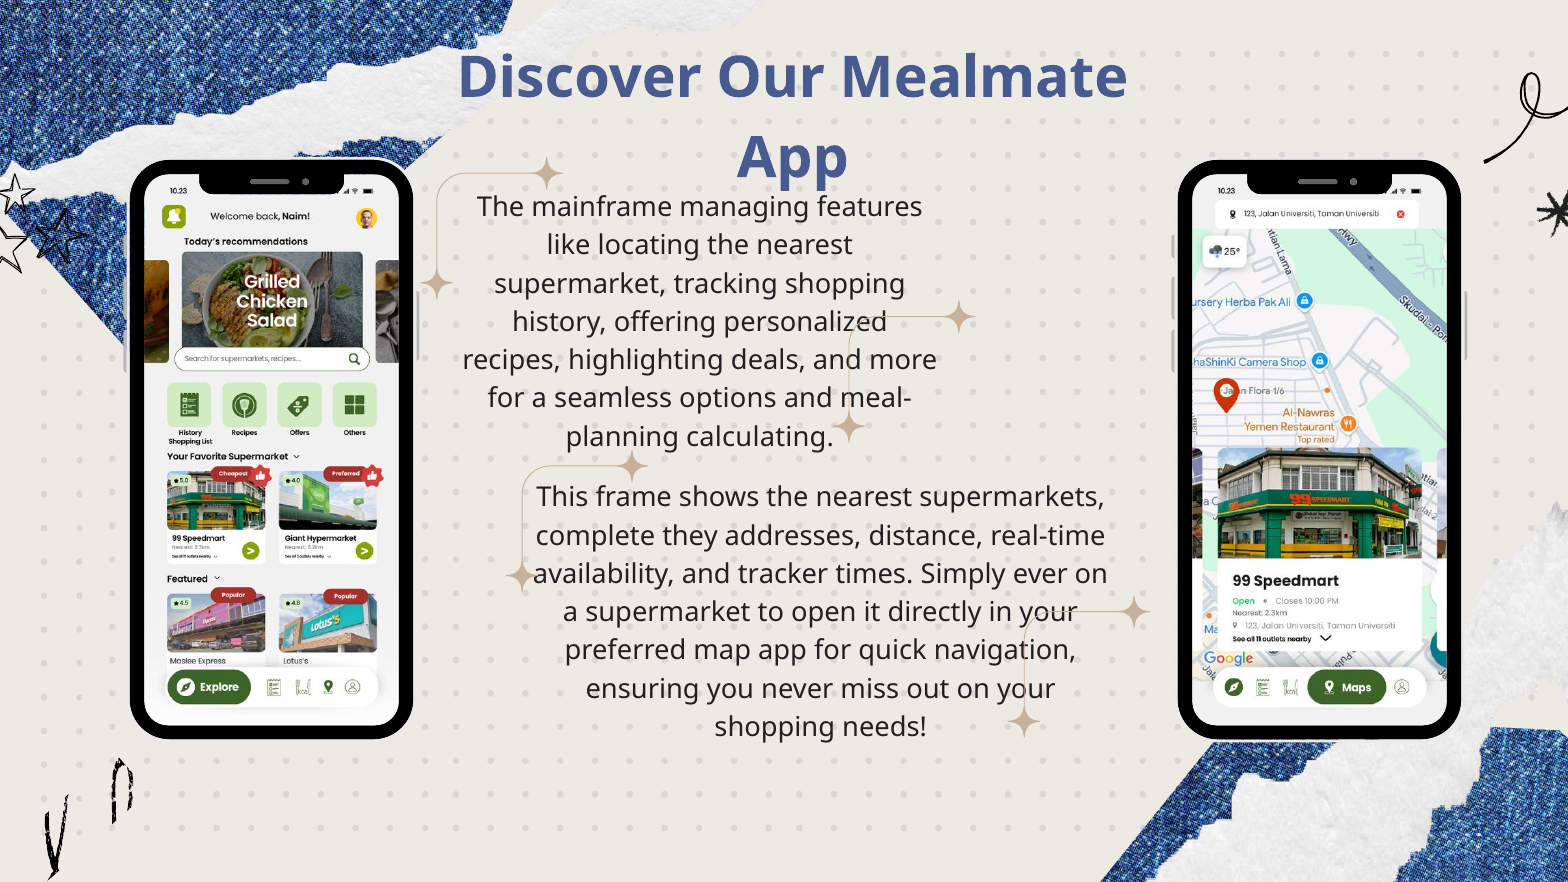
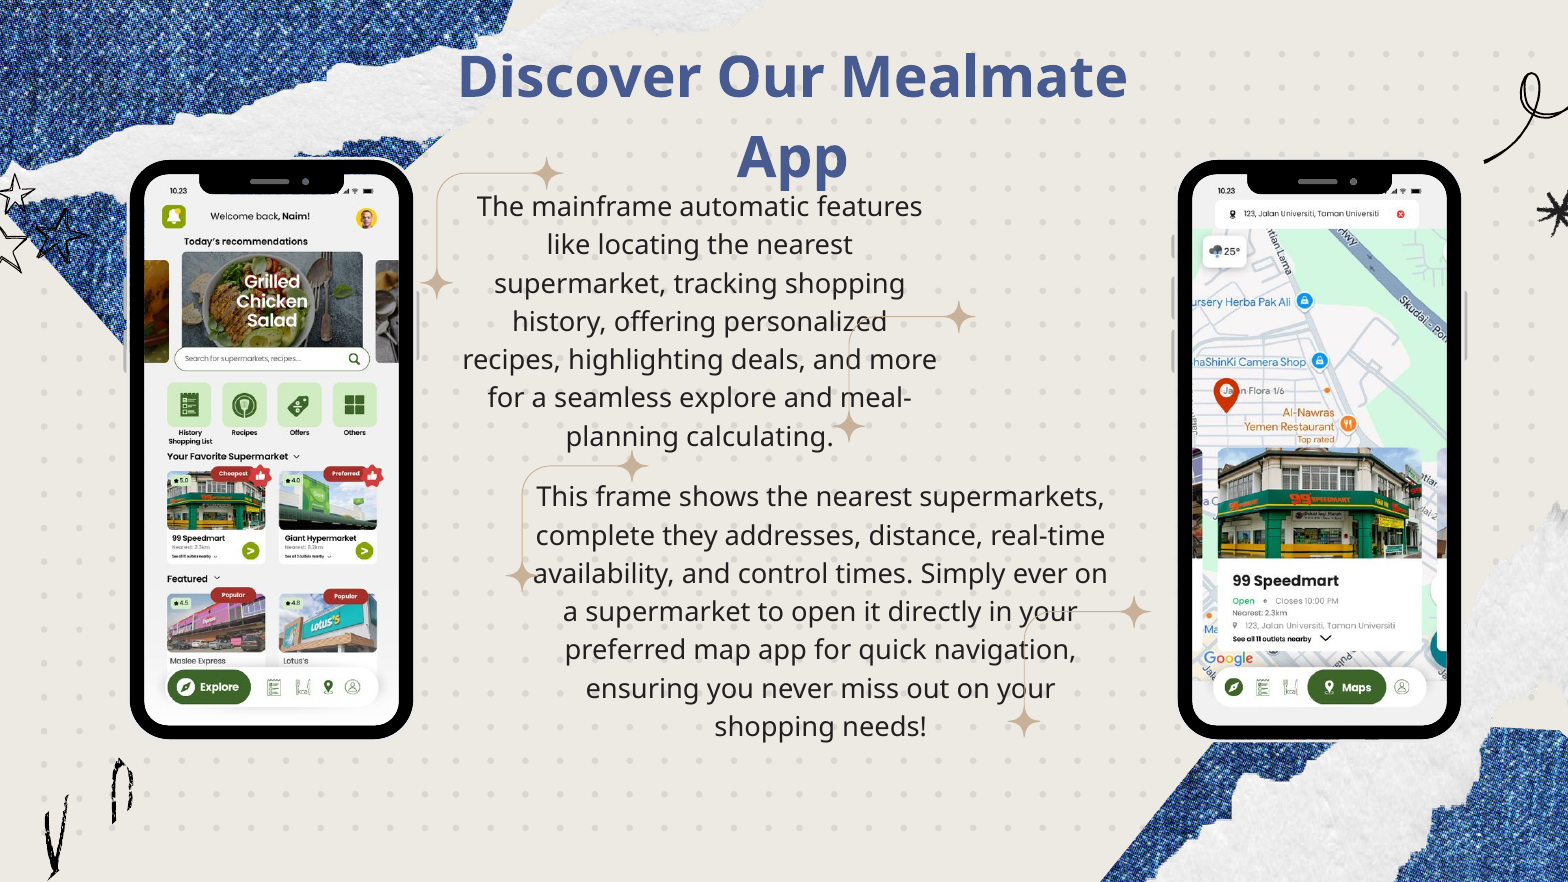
managing: managing -> automatic
options: options -> explore
tracker: tracker -> control
